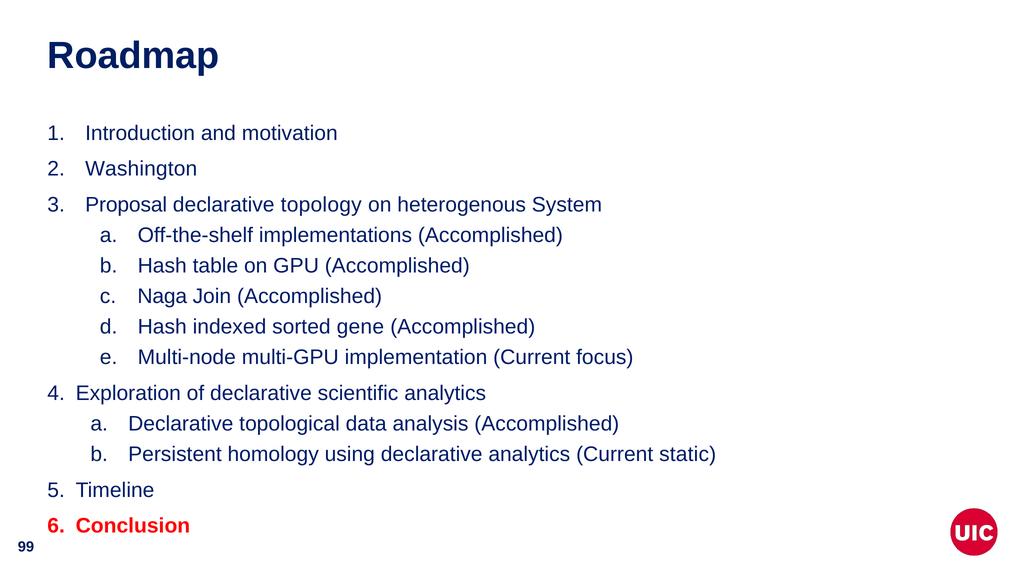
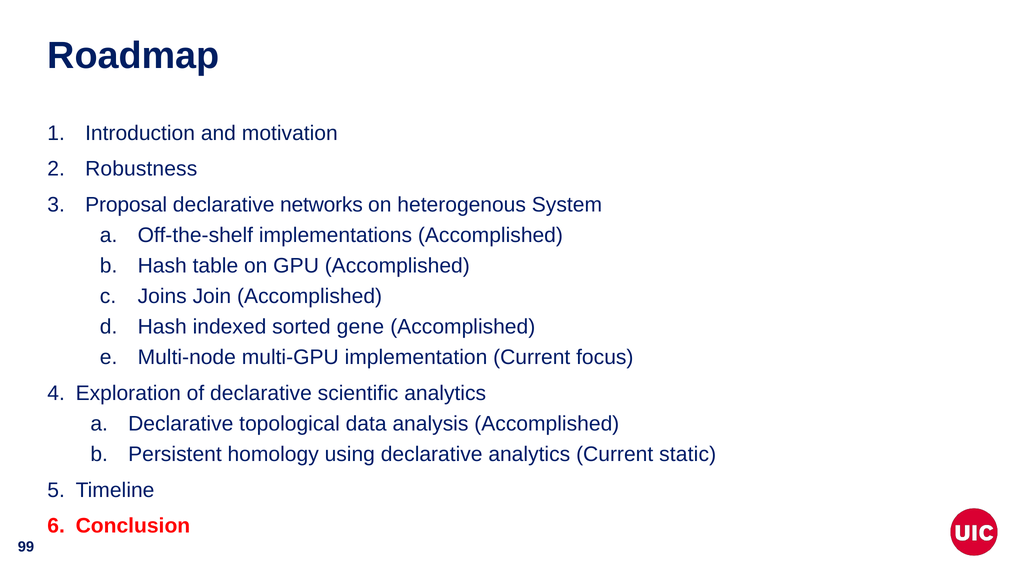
Washington: Washington -> Robustness
topology: topology -> networks
Naga: Naga -> Joins
